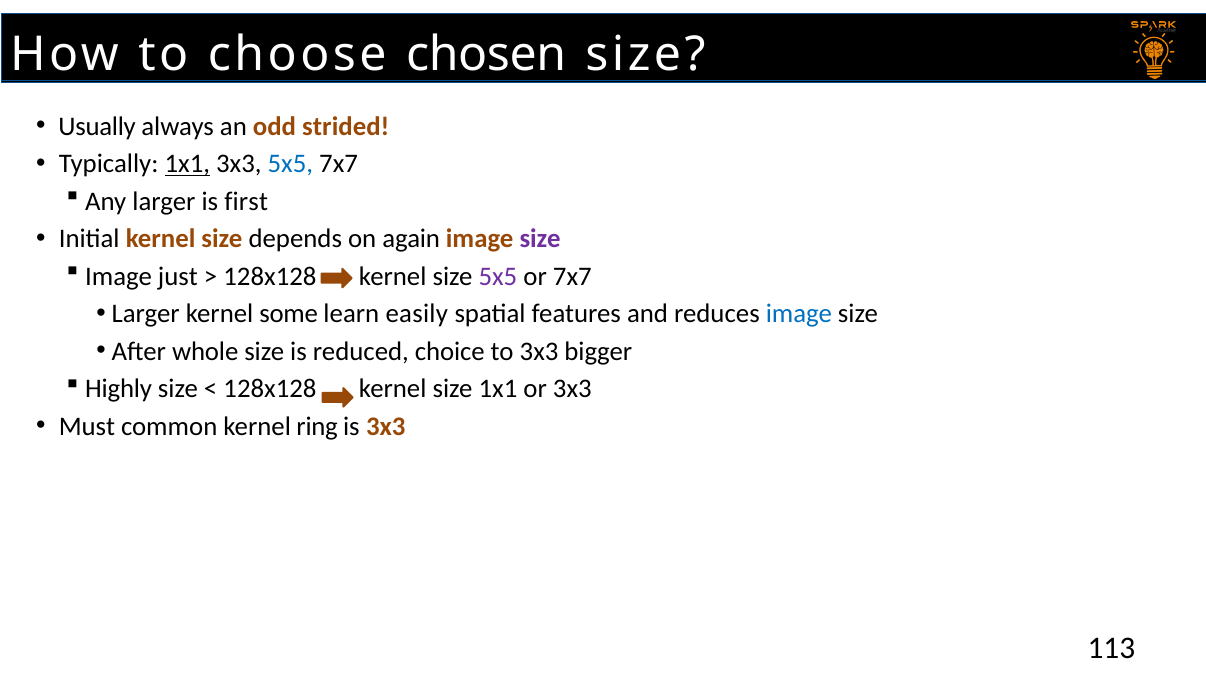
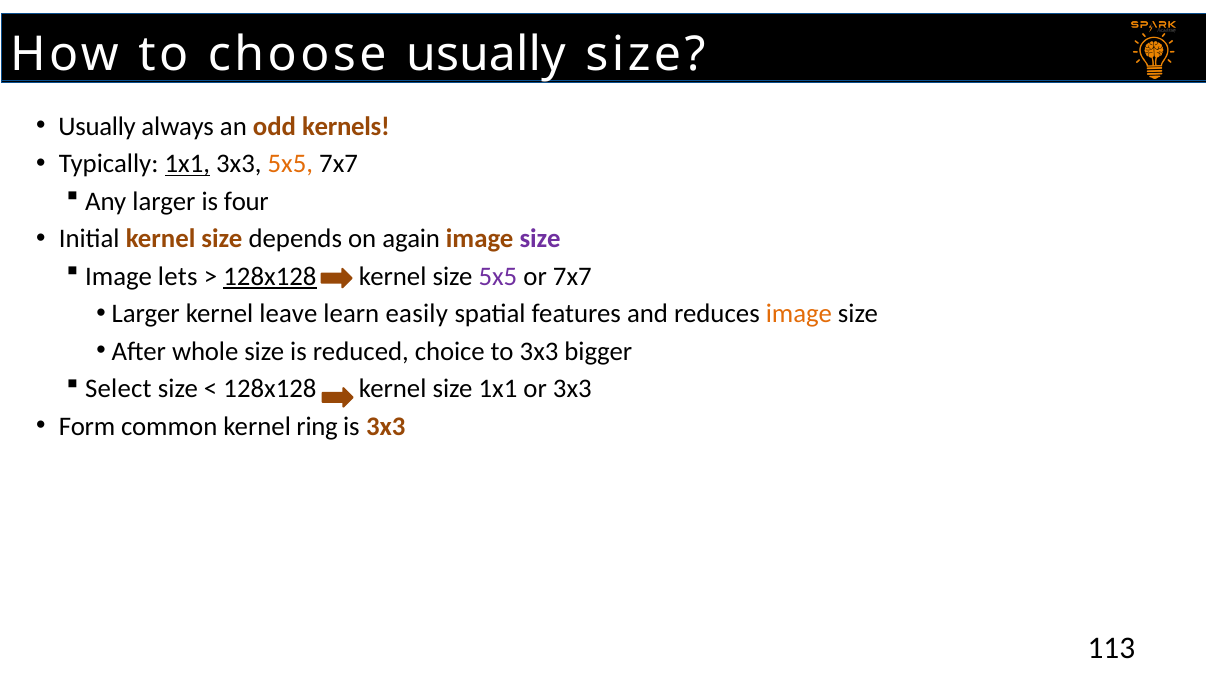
choose chosen: chosen -> usually
strided: strided -> kernels
5x5 at (290, 164) colour: blue -> orange
first: first -> four
just: just -> lets
128x128 at (270, 277) underline: none -> present
some: some -> leave
image at (799, 314) colour: blue -> orange
Highly: Highly -> Select
Must: Must -> Form
